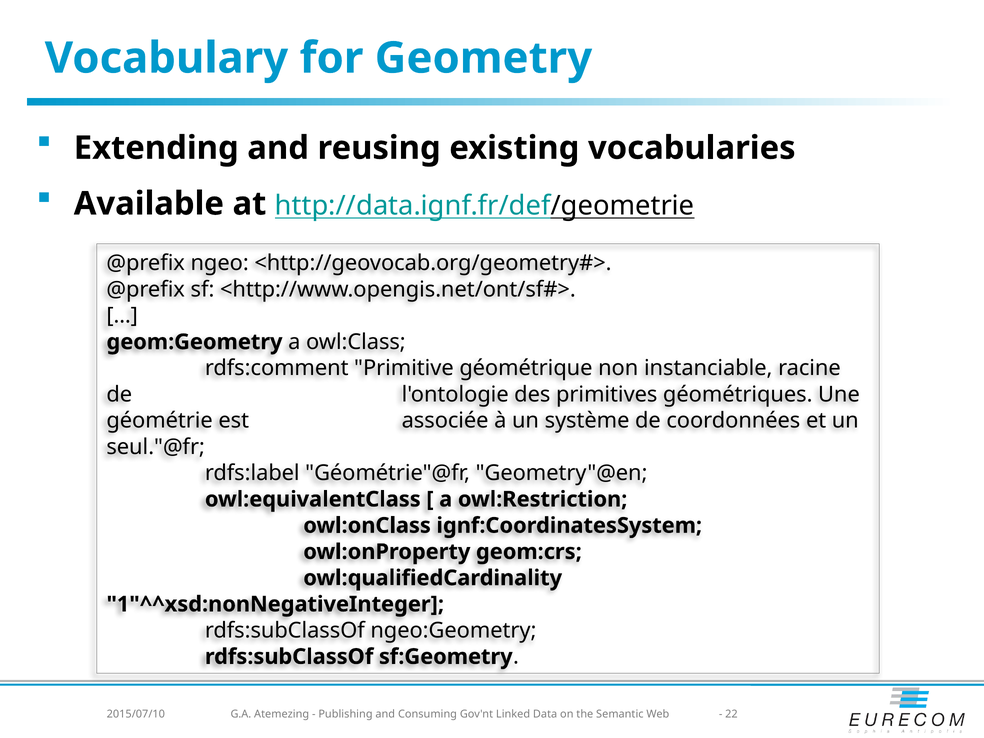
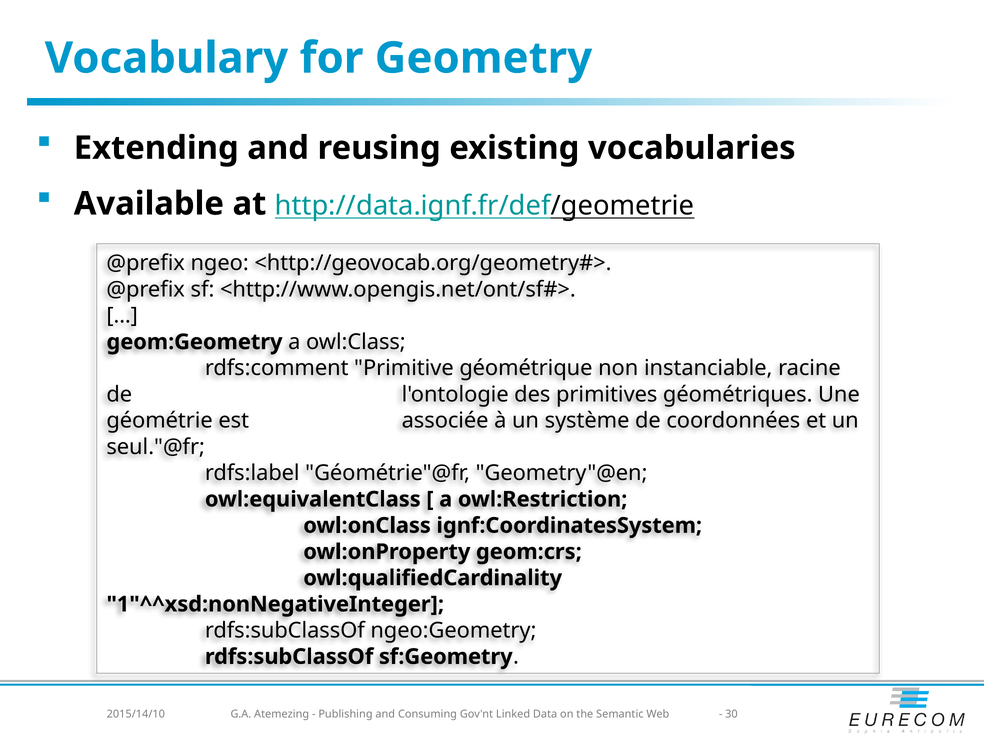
2015/07/10: 2015/07/10 -> 2015/14/10
22: 22 -> 30
